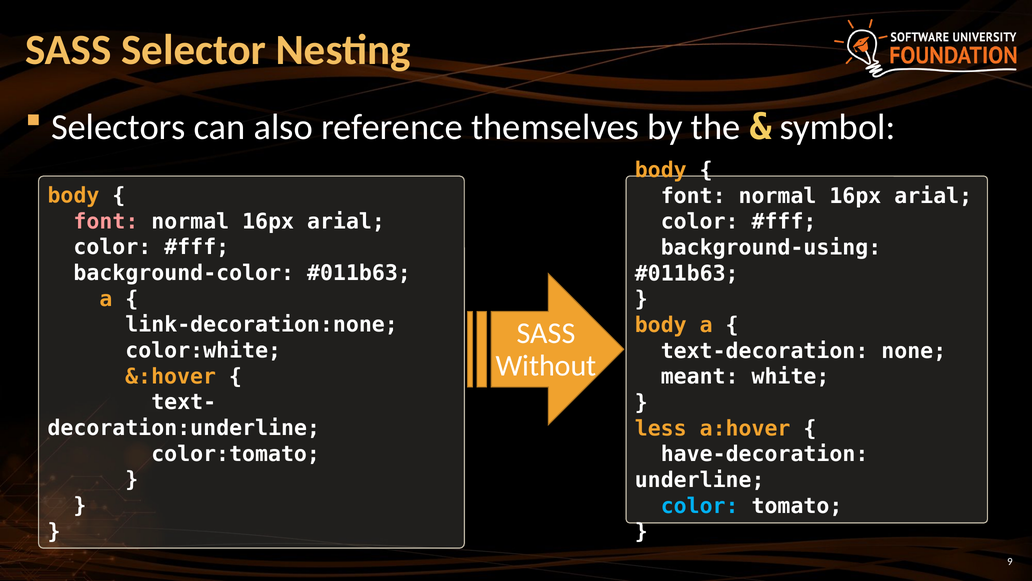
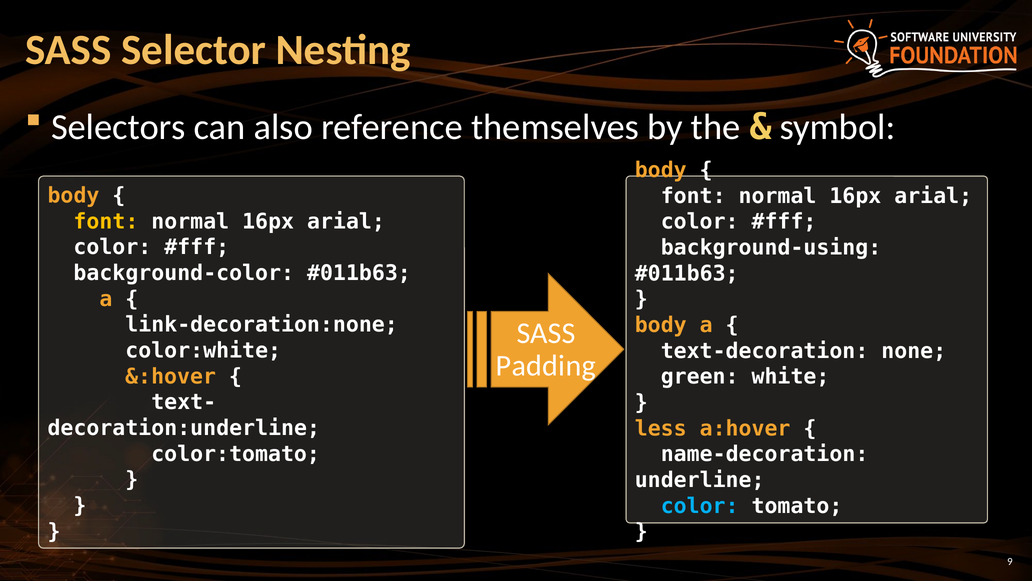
font at (106, 221) colour: pink -> yellow
Without: Without -> Padding
meant: meant -> green
have-decoration: have-decoration -> name-decoration
